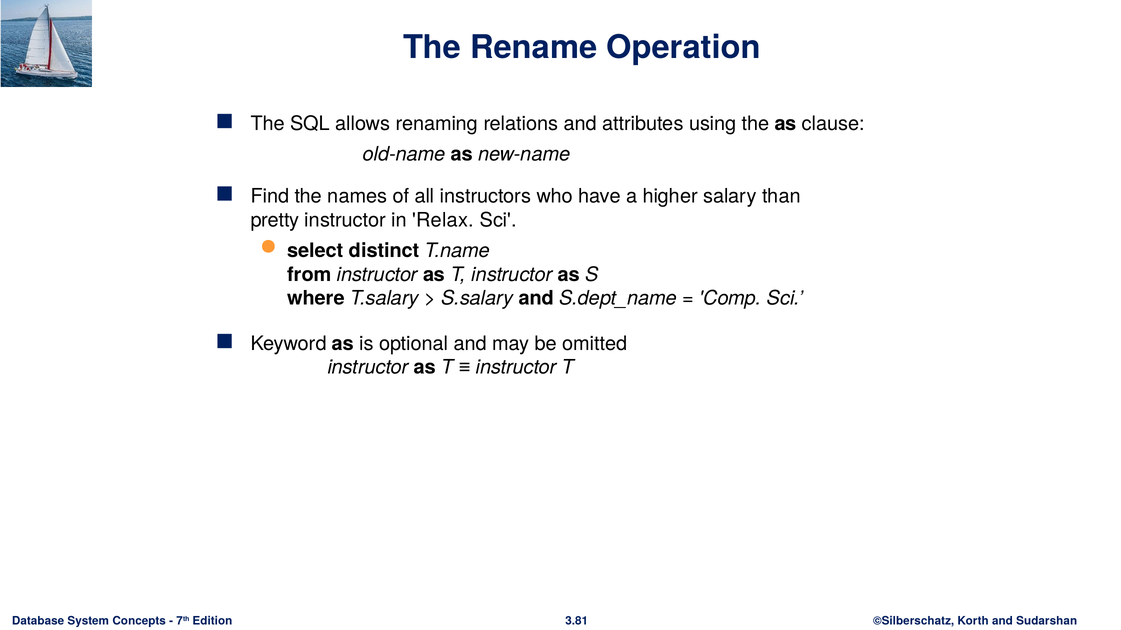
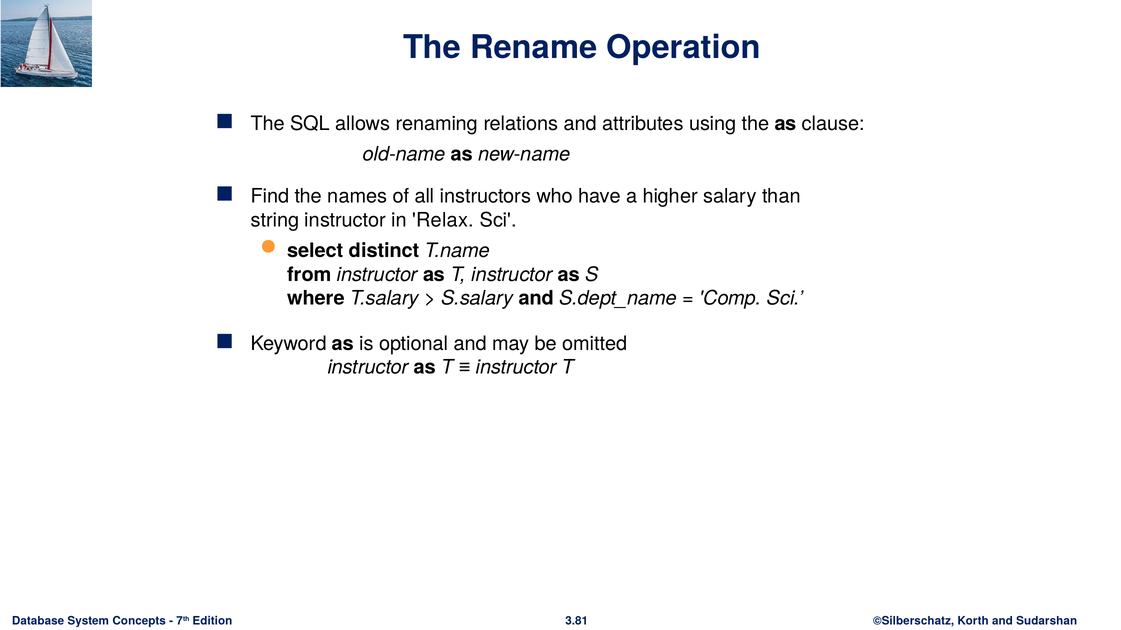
pretty: pretty -> string
